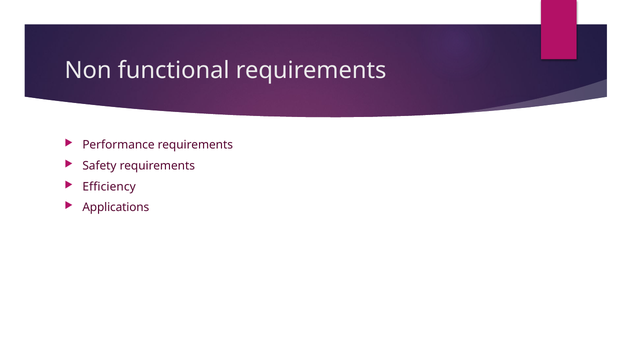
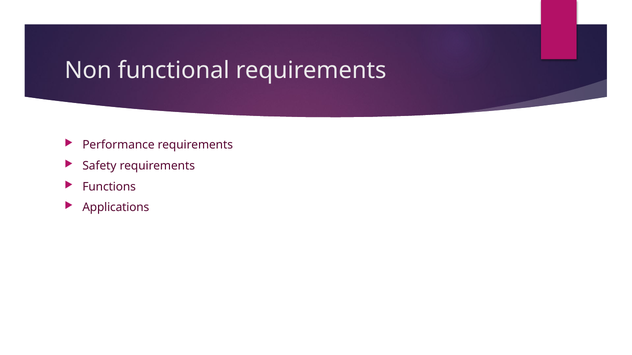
Efficiency: Efficiency -> Functions
